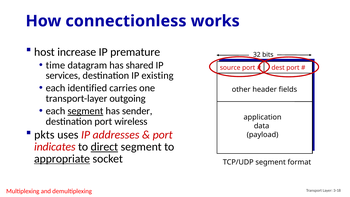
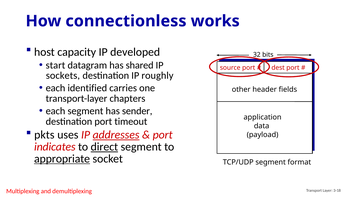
increase: increase -> capacity
premature: premature -> developed
time: time -> start
services: services -> sockets
existing: existing -> roughly
outgoing: outgoing -> chapters
segment at (85, 111) underline: present -> none
wireless: wireless -> timeout
addresses underline: none -> present
